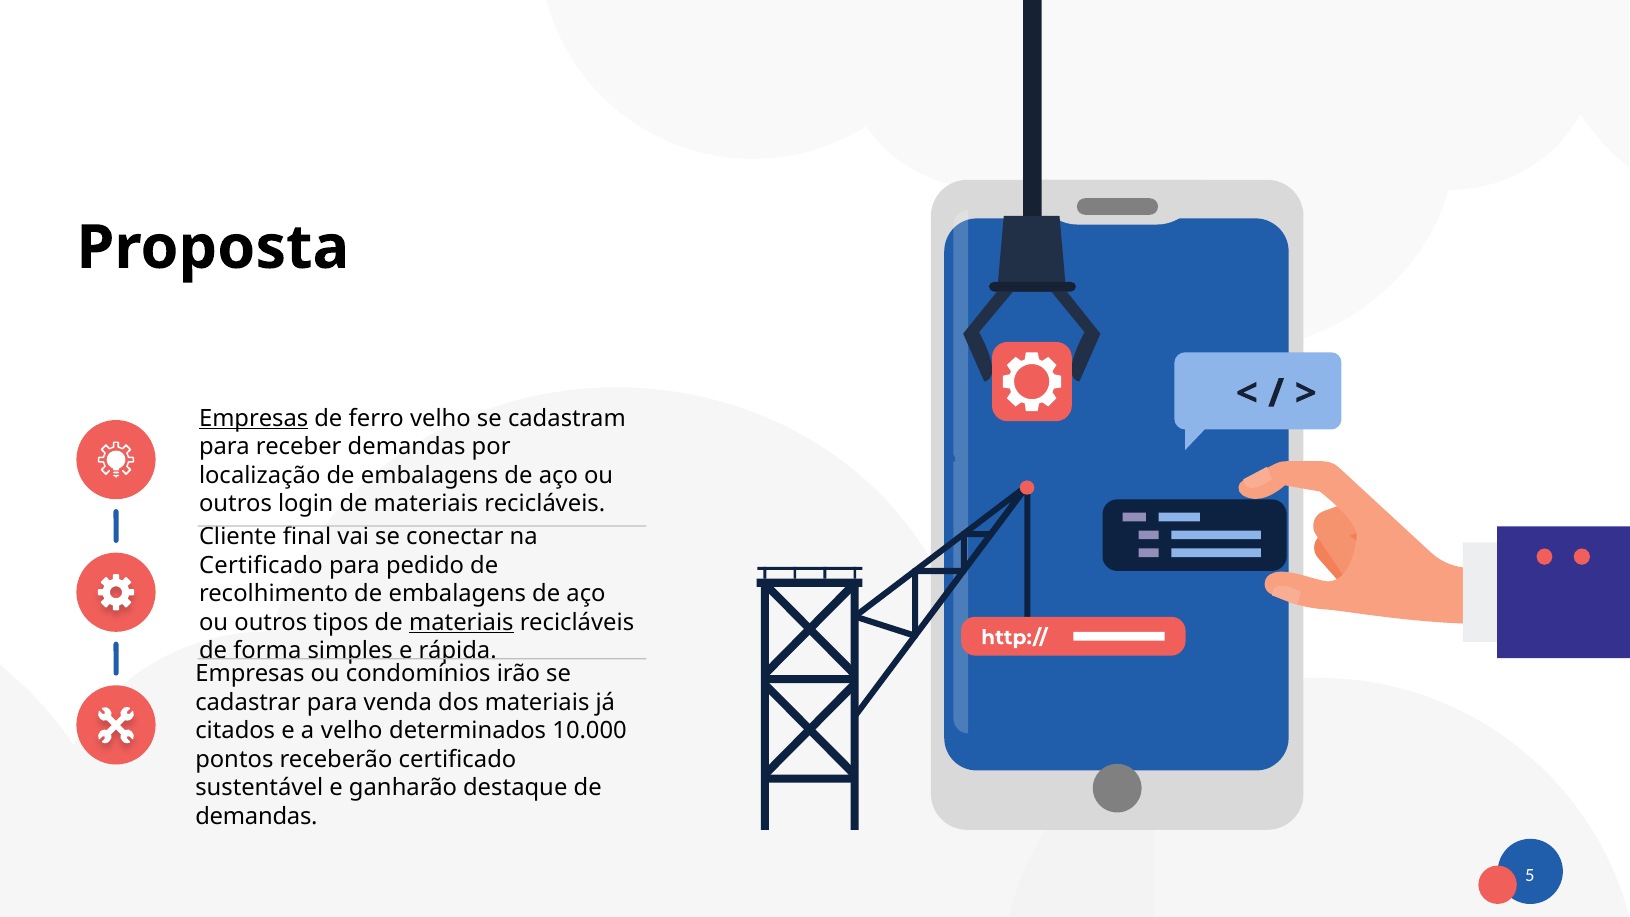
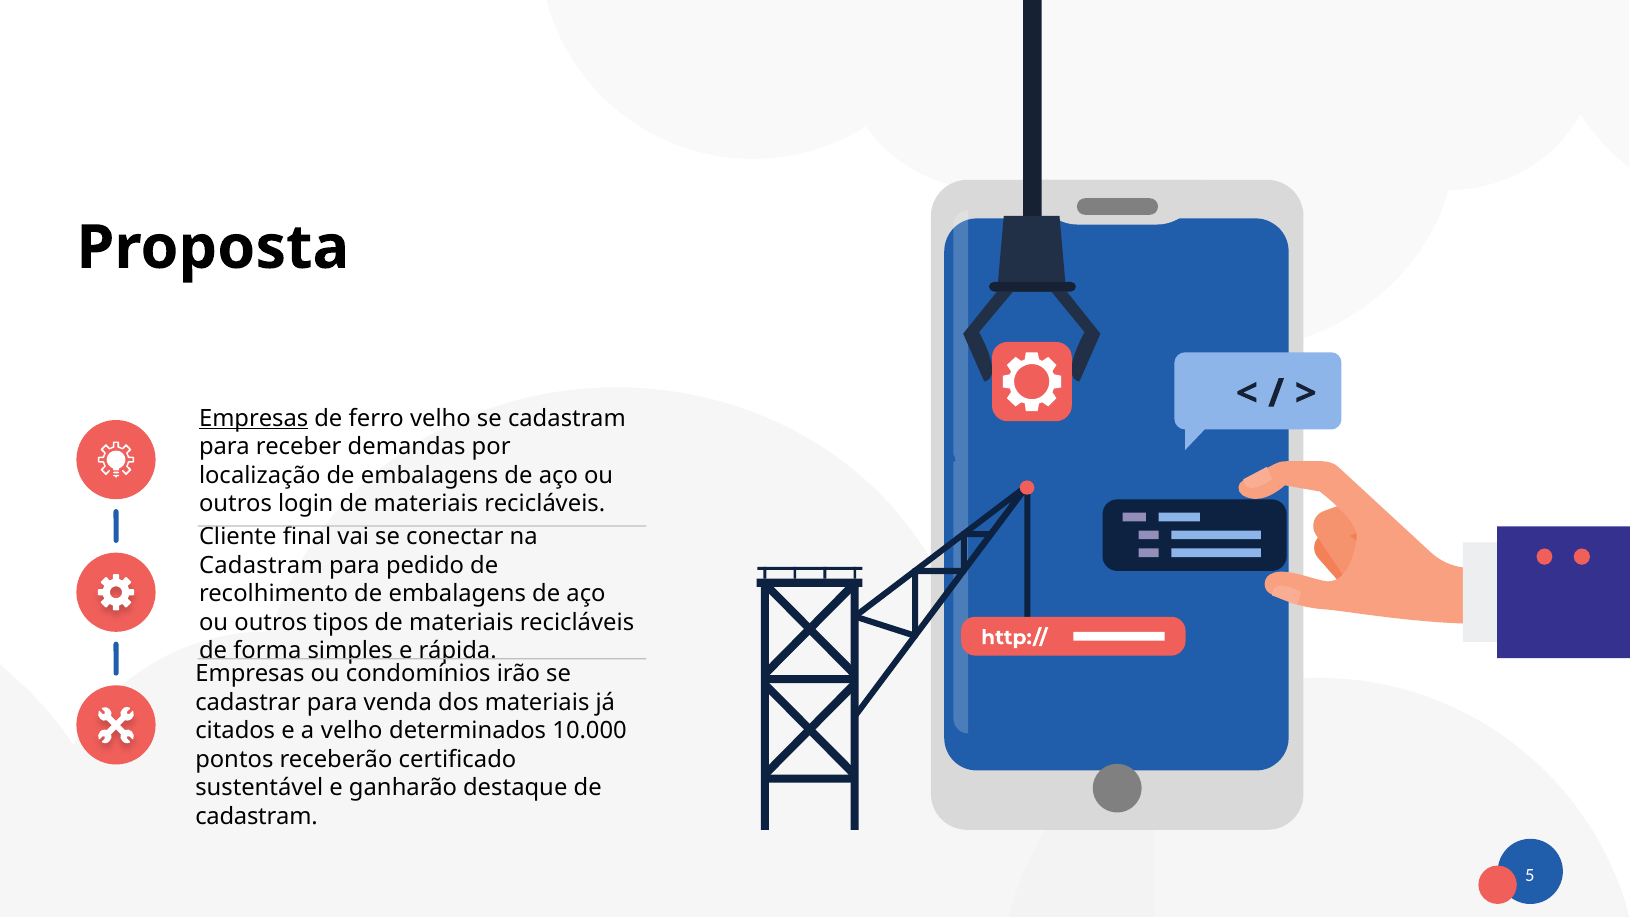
Certificado at (261, 565): Certificado -> Cadastram
materiais at (461, 622) underline: present -> none
demandas at (256, 816): demandas -> cadastram
